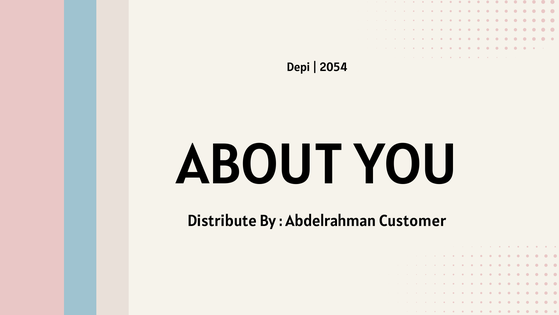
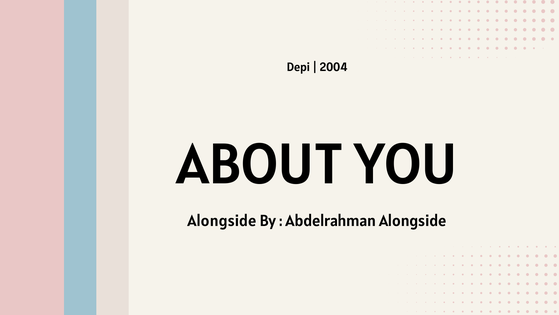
2054: 2054 -> 2004
Distribute at (222, 221): Distribute -> Alongside
Abdelrahman Customer: Customer -> Alongside
